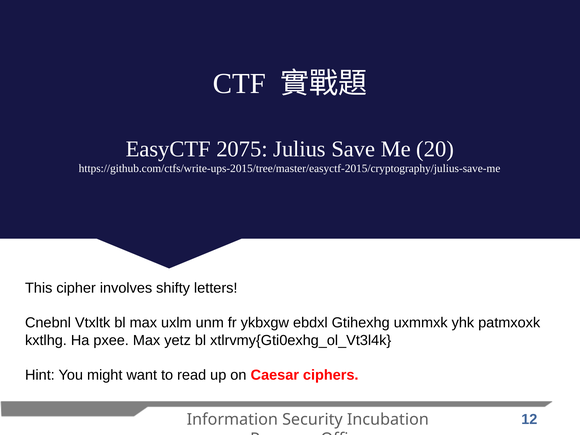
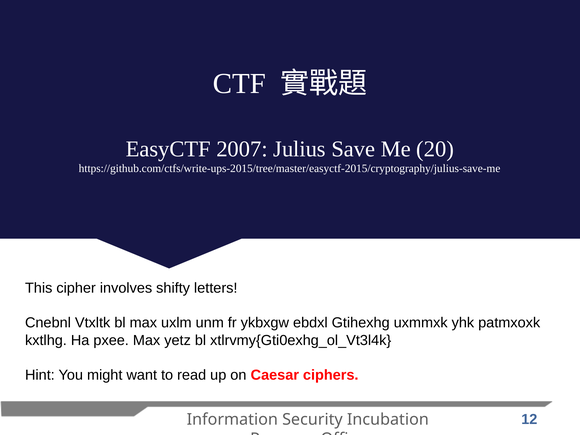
2075: 2075 -> 2007
